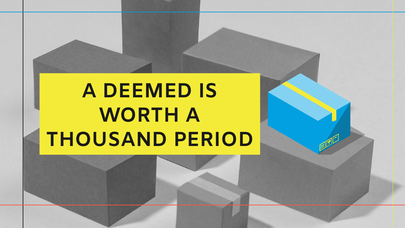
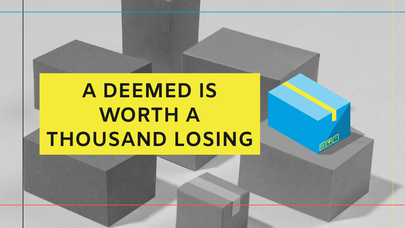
PERIOD: PERIOD -> LOSING
